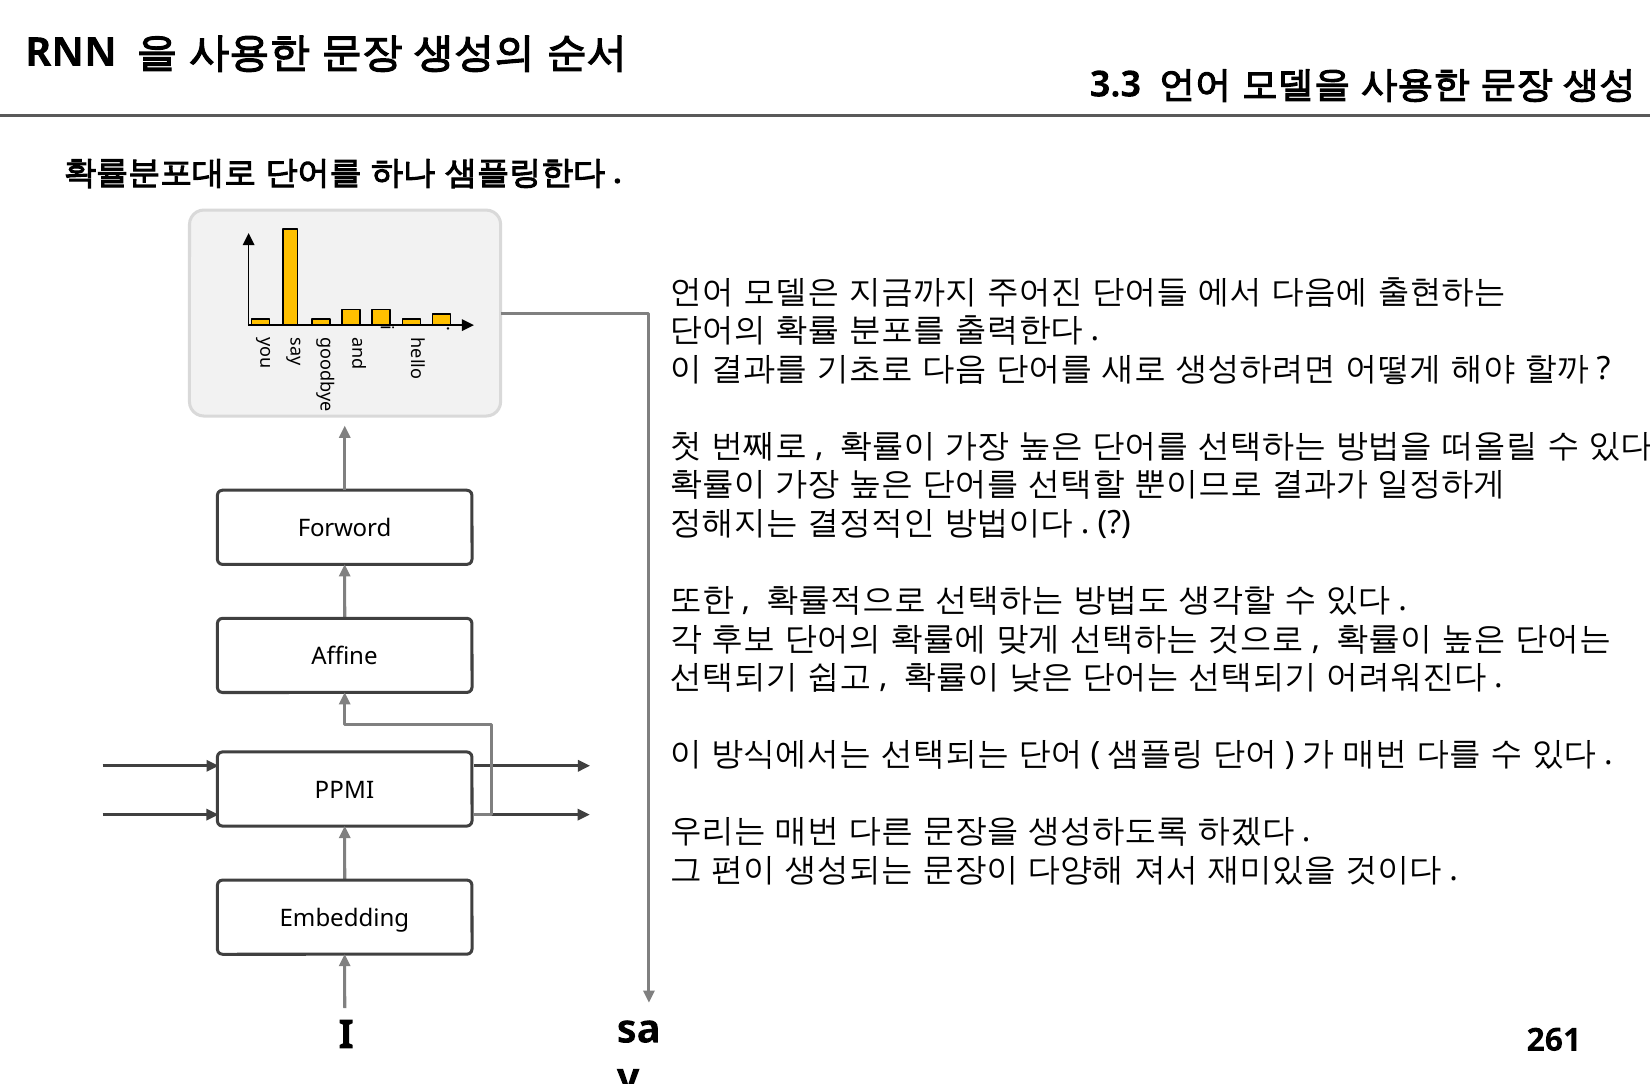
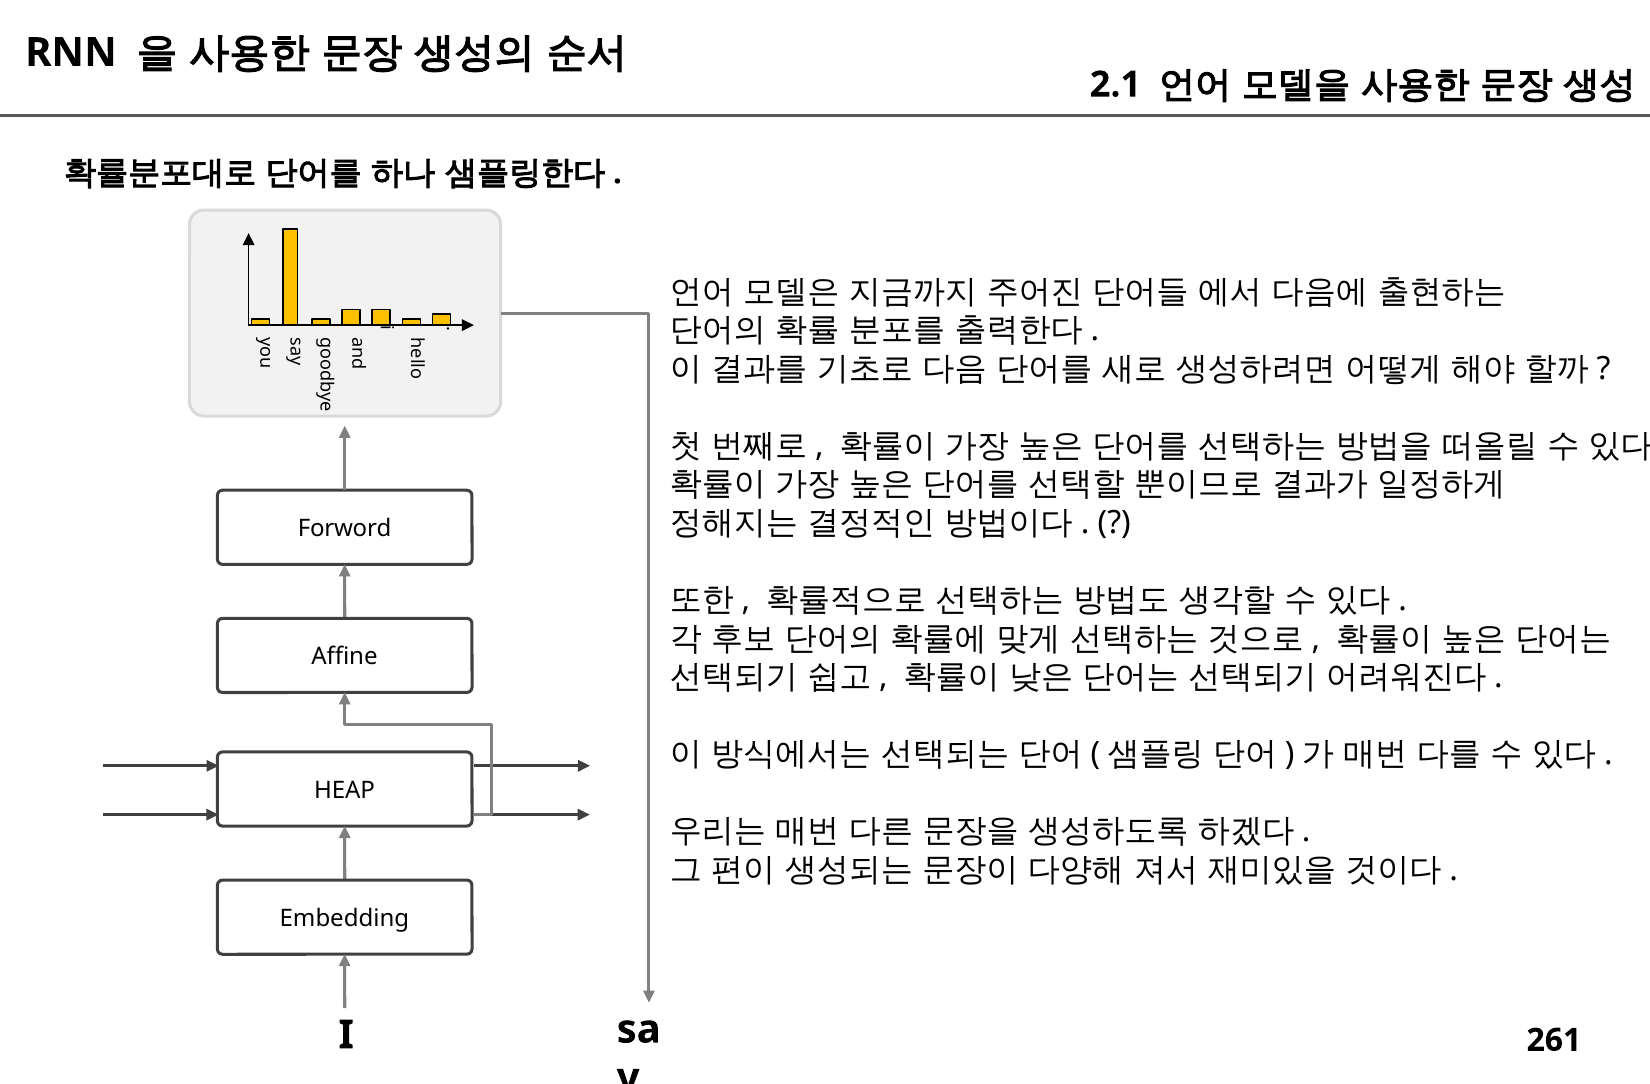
3.3: 3.3 -> 2.1
PPMI: PPMI -> HEAP
